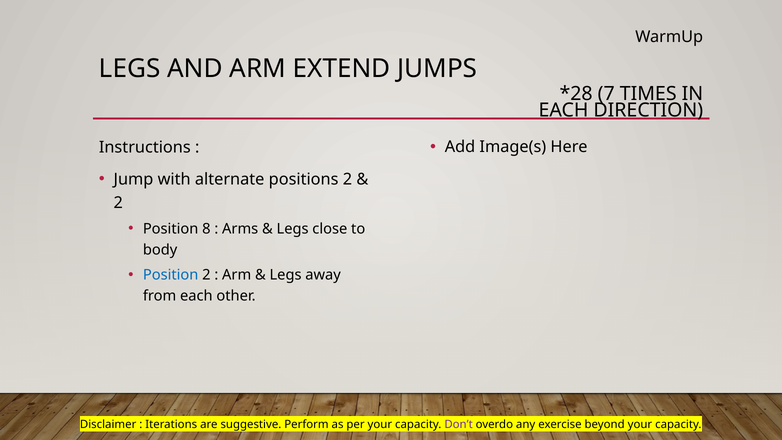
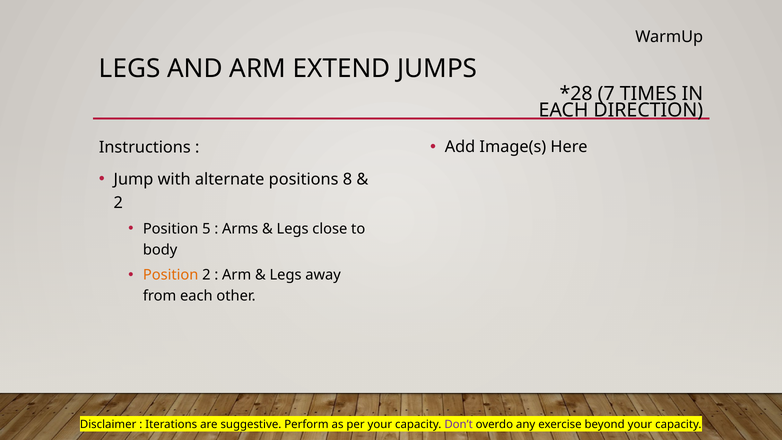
positions 2: 2 -> 8
8: 8 -> 5
Position at (171, 275) colour: blue -> orange
